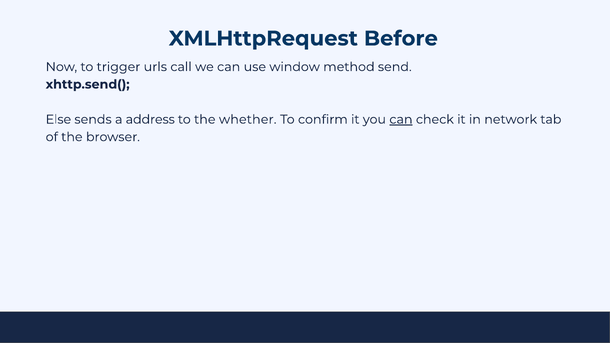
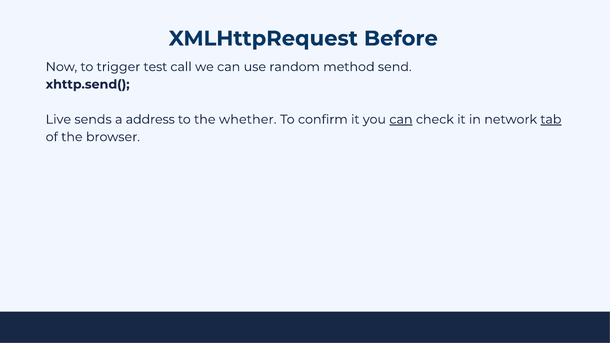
urls: urls -> test
window: window -> random
Else: Else -> Live
tab underline: none -> present
